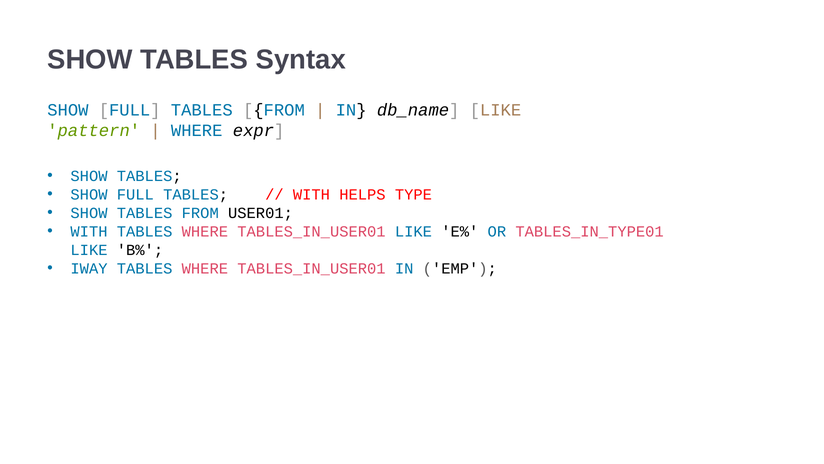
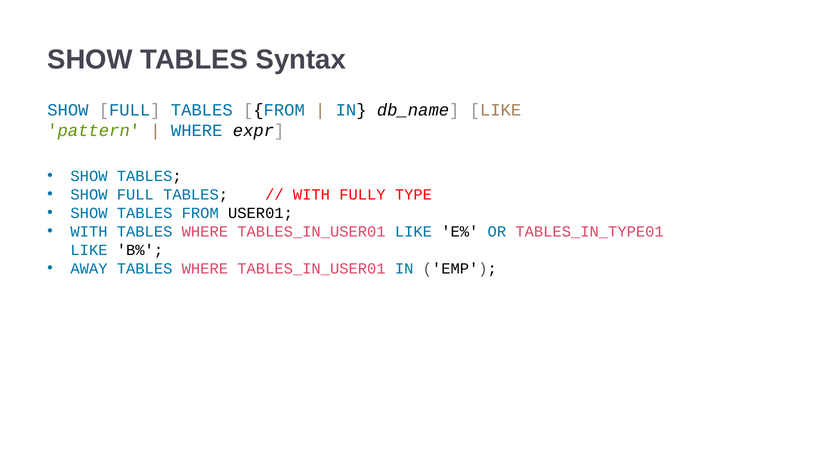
HELPS: HELPS -> FULLY
IWAY: IWAY -> AWAY
